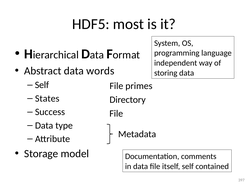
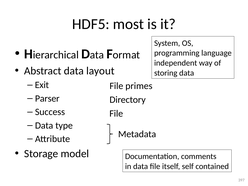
words: words -> layout
Self at (42, 85): Self -> Exit
States: States -> Parser
